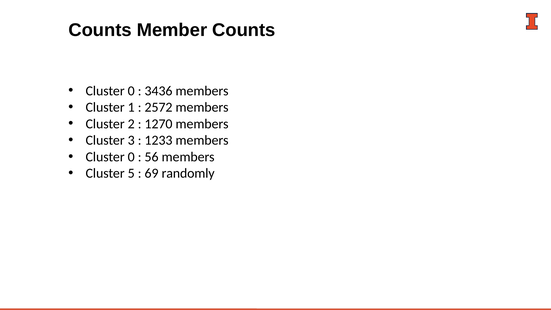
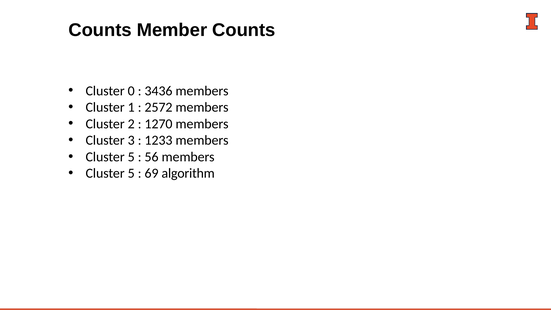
0 at (131, 157): 0 -> 5
randomly: randomly -> algorithm
